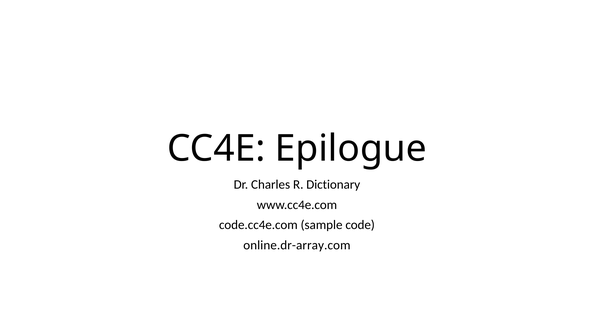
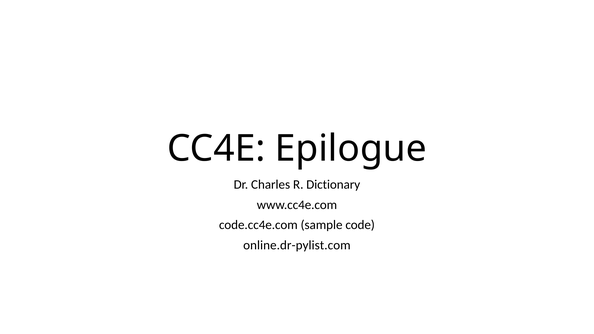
online.dr-array.com: online.dr-array.com -> online.dr-pylist.com
